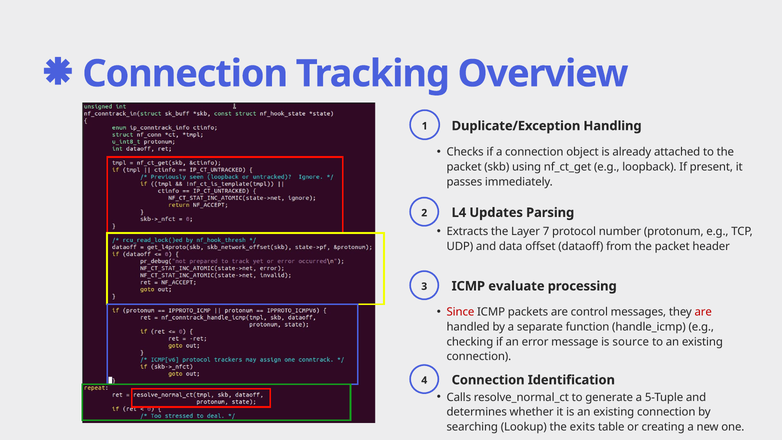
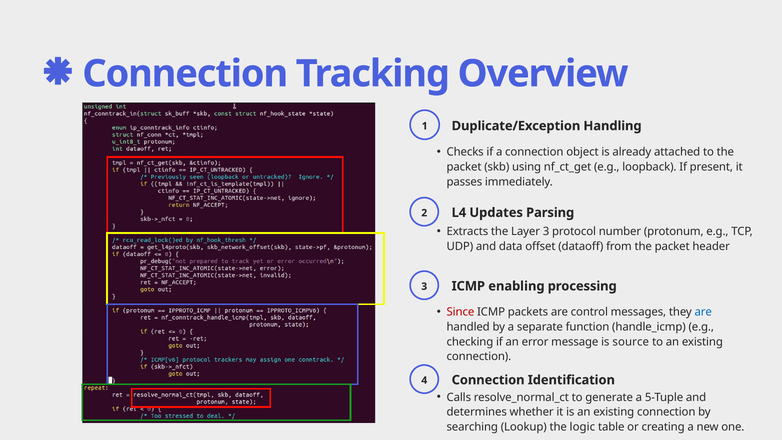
Layer 7: 7 -> 3
evaluate: evaluate -> enabling
are at (703, 312) colour: red -> blue
exits: exits -> logic
